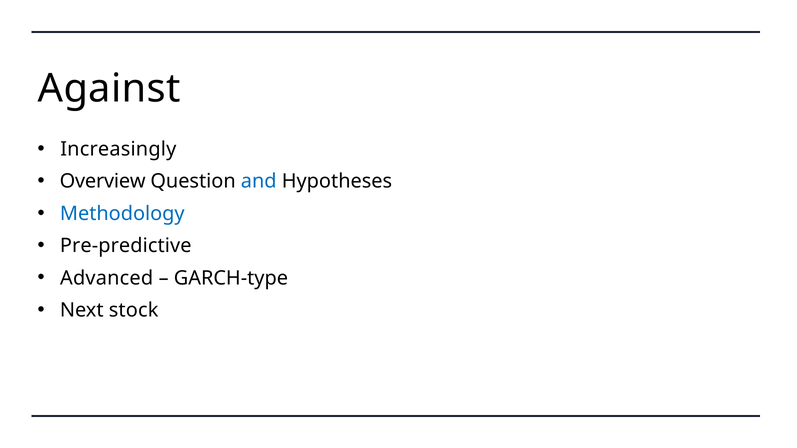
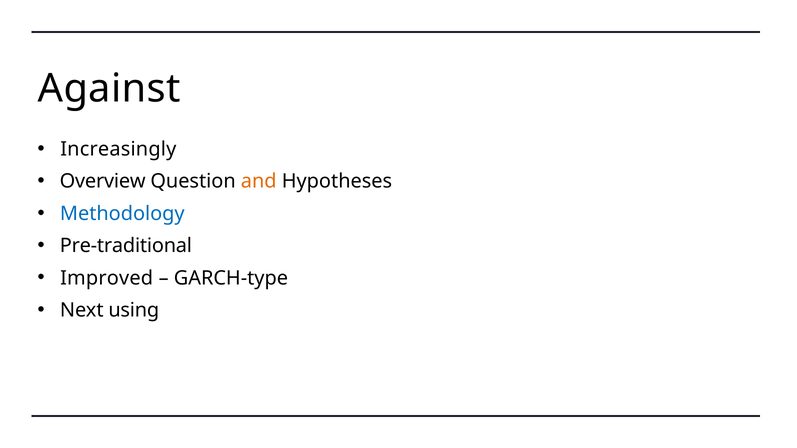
and colour: blue -> orange
Pre-predictive: Pre-predictive -> Pre-traditional
Advanced: Advanced -> Improved
stock: stock -> using
